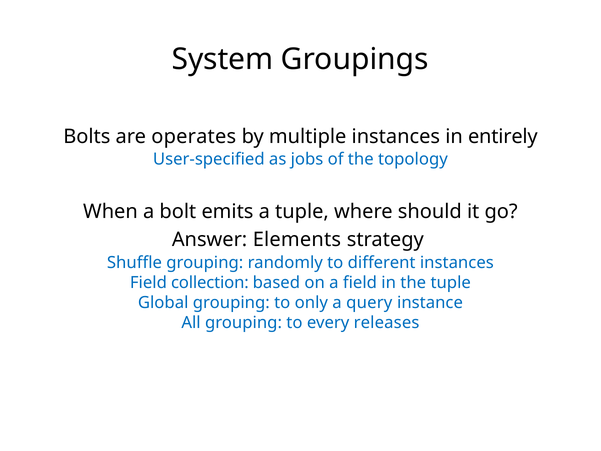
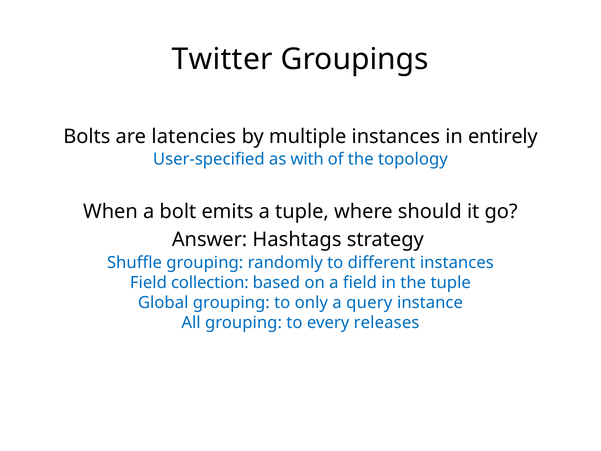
System: System -> Twitter
operates: operates -> latencies
jobs: jobs -> with
Elements: Elements -> Hashtags
